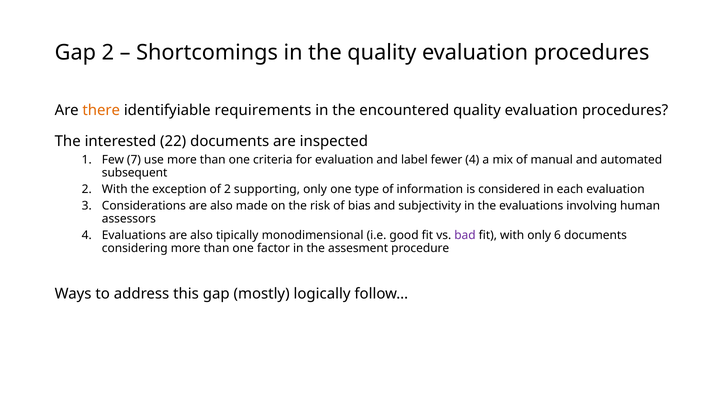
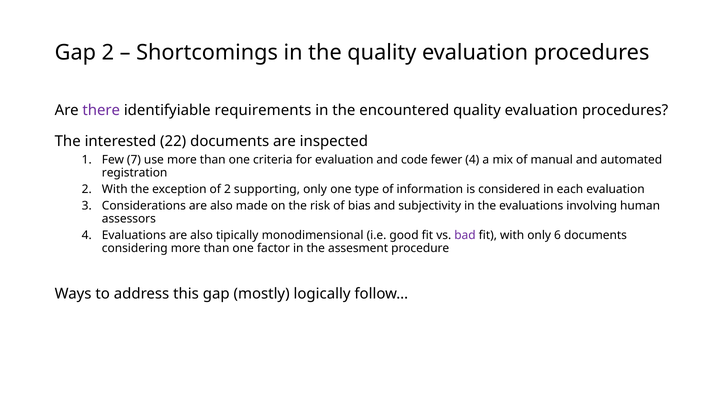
there colour: orange -> purple
label: label -> code
subsequent: subsequent -> registration
